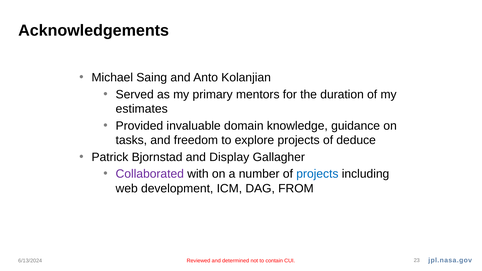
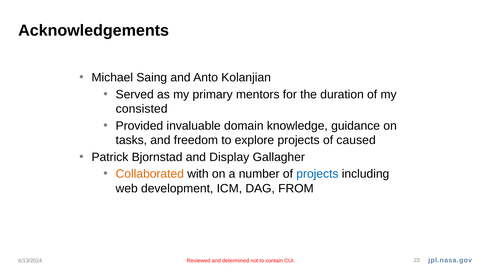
estimates: estimates -> consisted
deduce: deduce -> caused
Collaborated colour: purple -> orange
